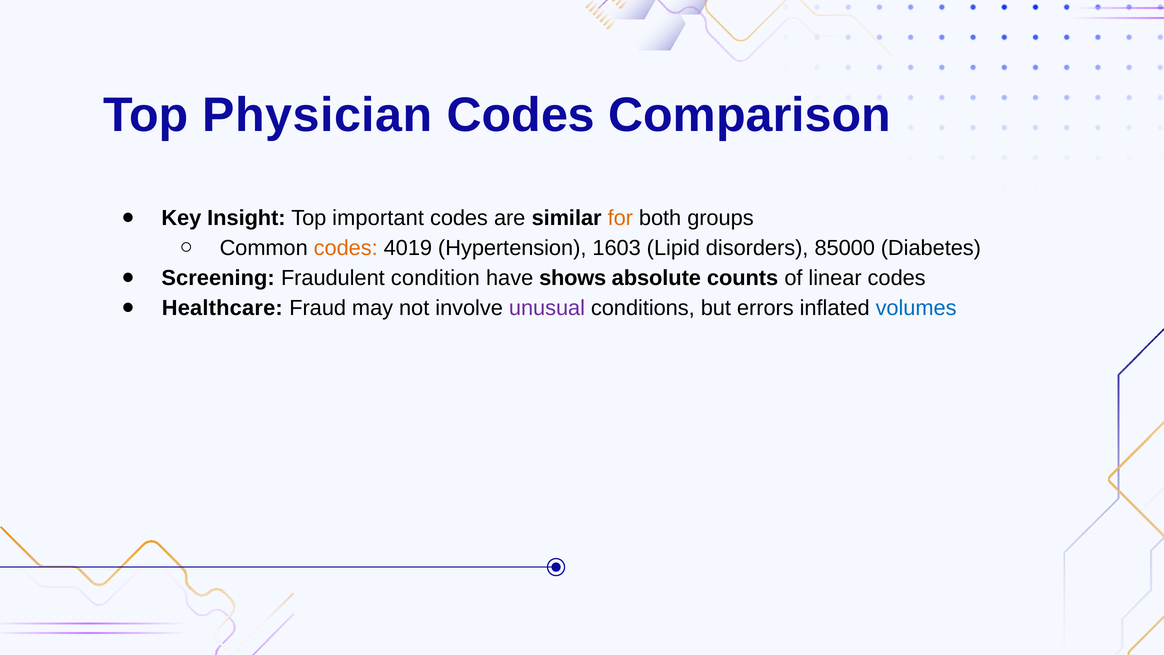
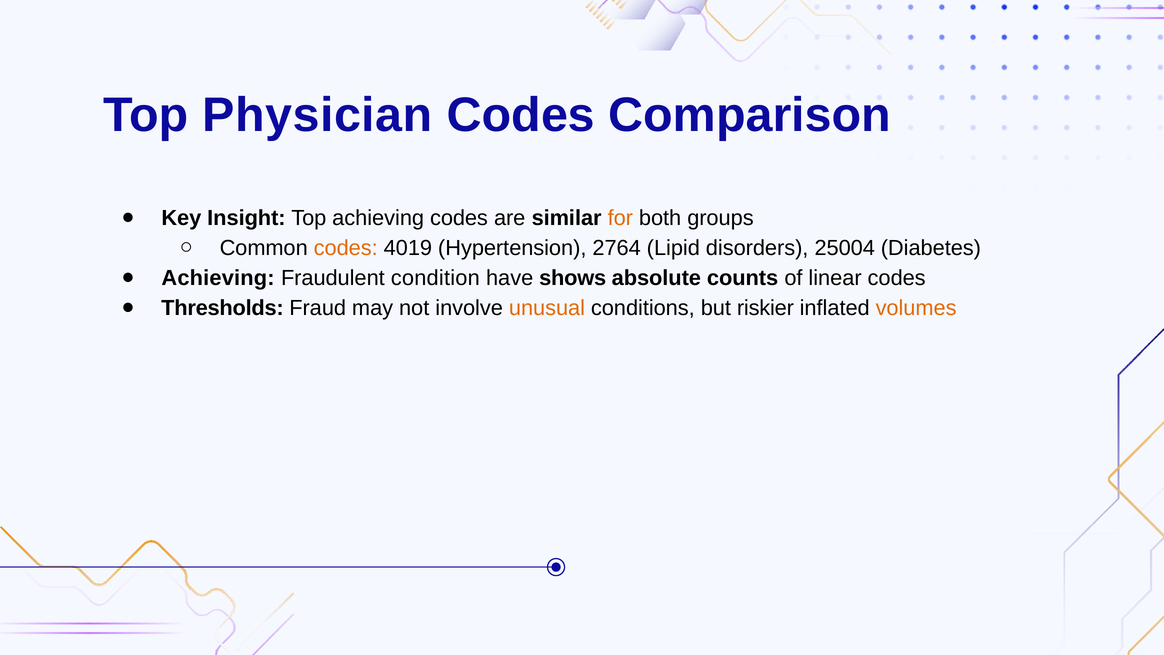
Top important: important -> achieving
1603: 1603 -> 2764
85000: 85000 -> 25004
Screening at (218, 278): Screening -> Achieving
Healthcare: Healthcare -> Thresholds
unusual colour: purple -> orange
errors: errors -> riskier
volumes colour: blue -> orange
